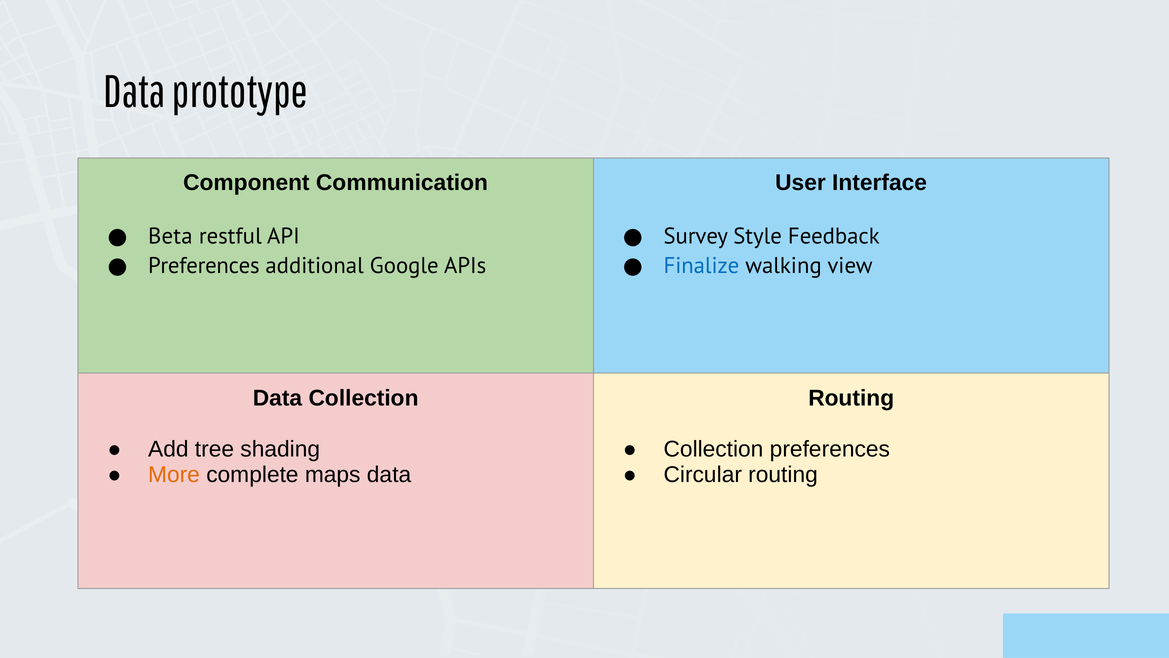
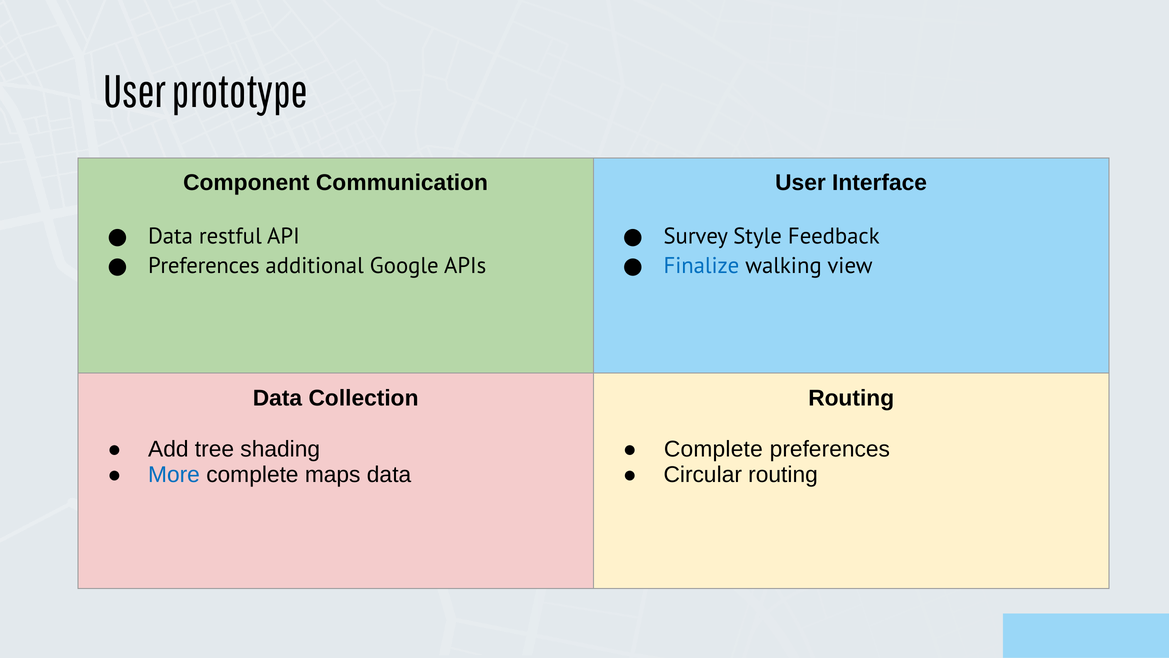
Data at (134, 92): Data -> User
Beta at (170, 236): Beta -> Data
Collection at (713, 449): Collection -> Complete
More colour: orange -> blue
